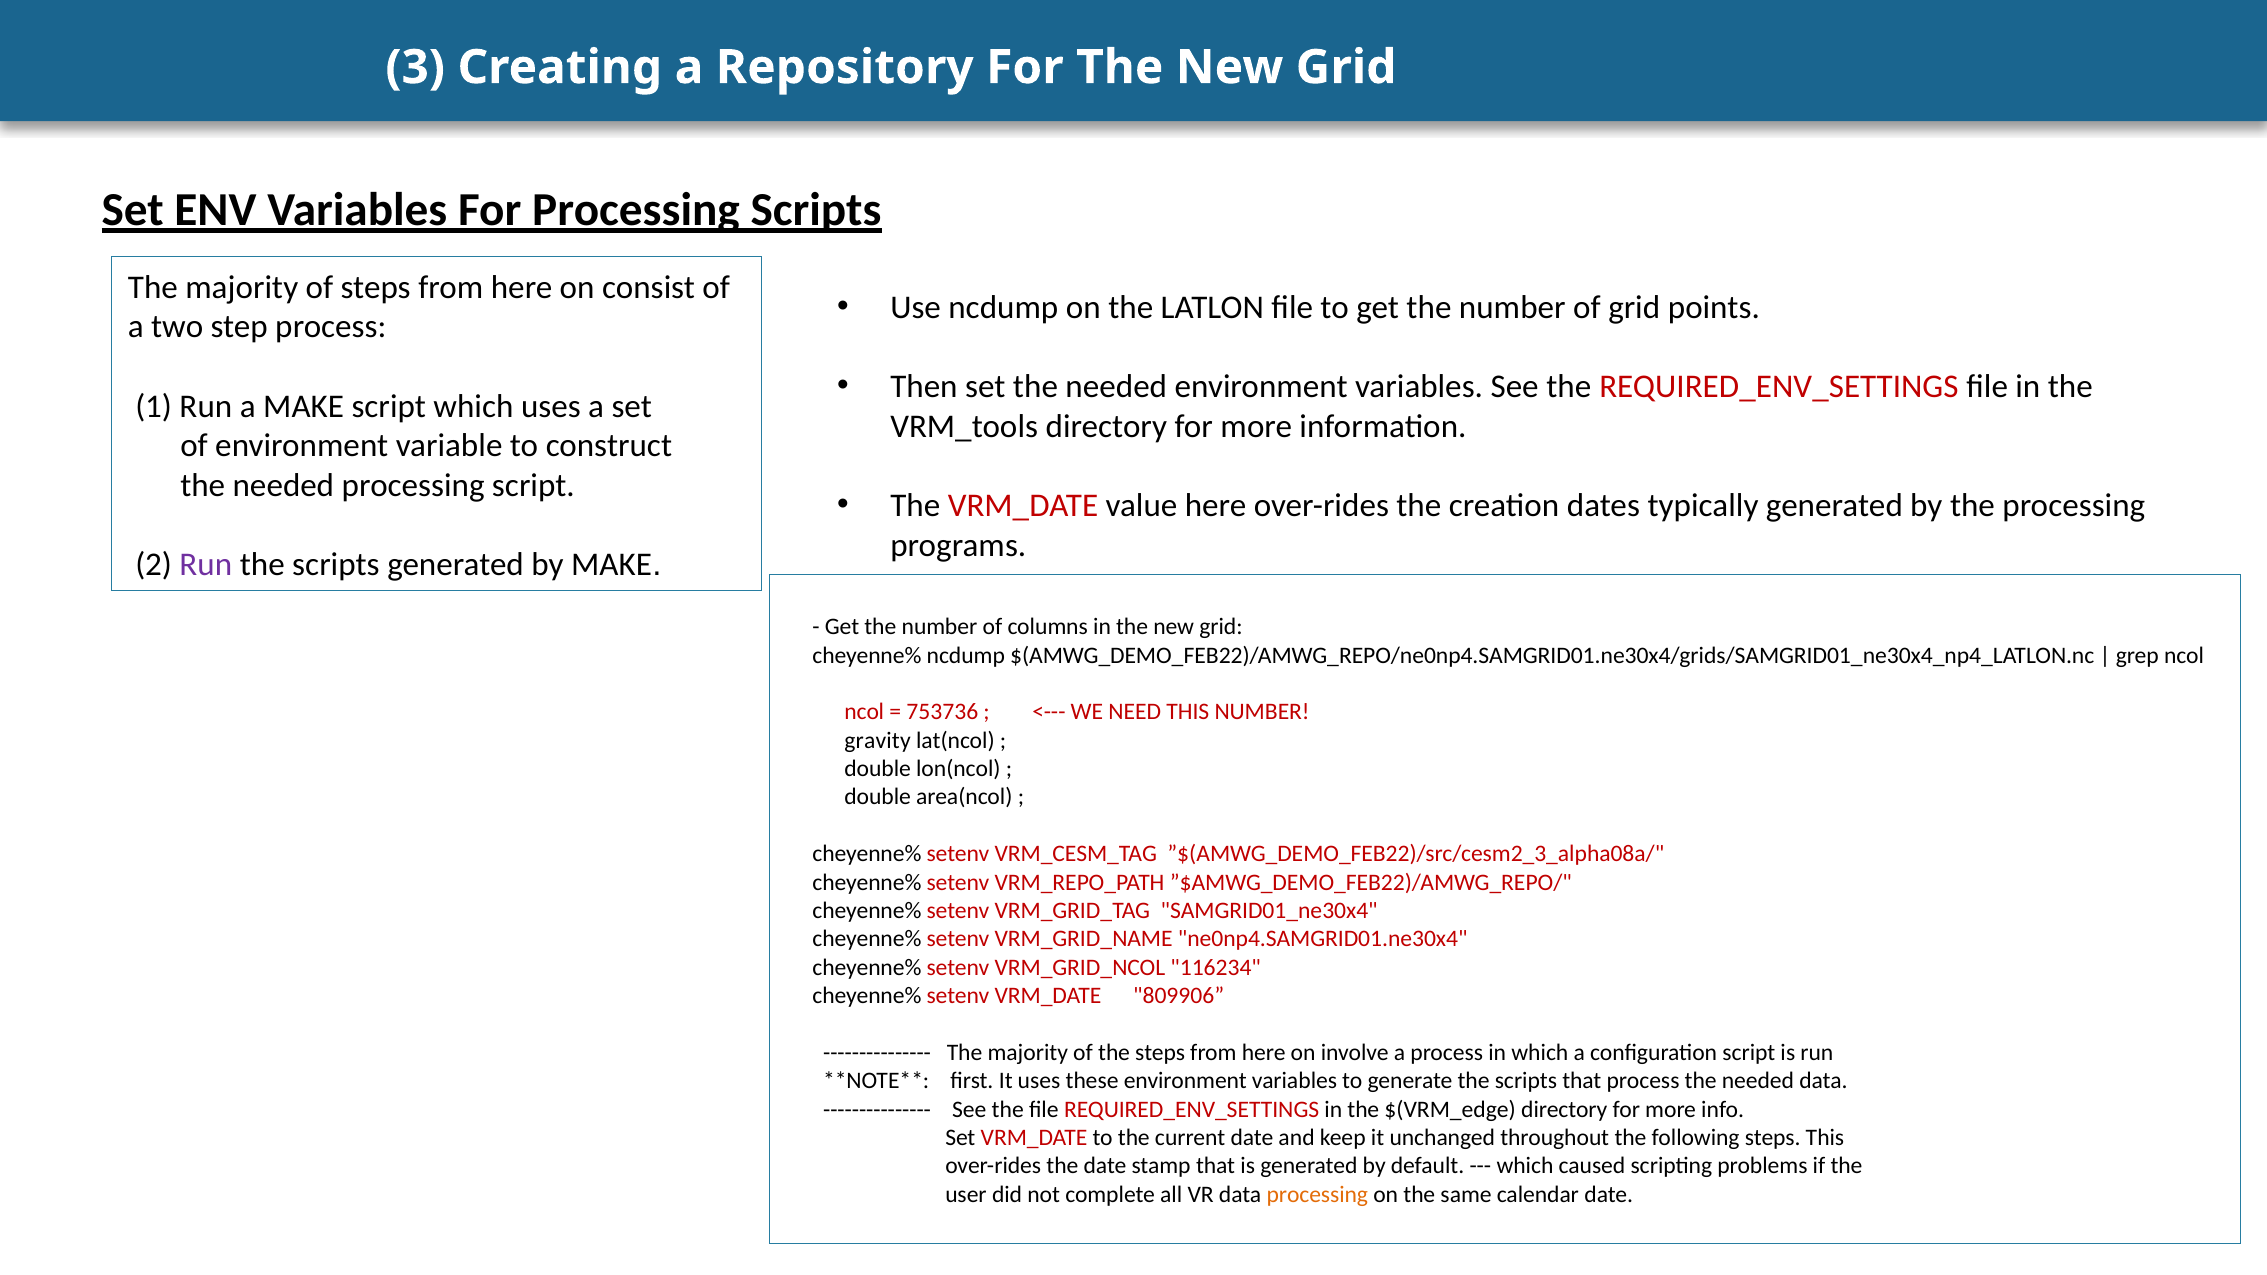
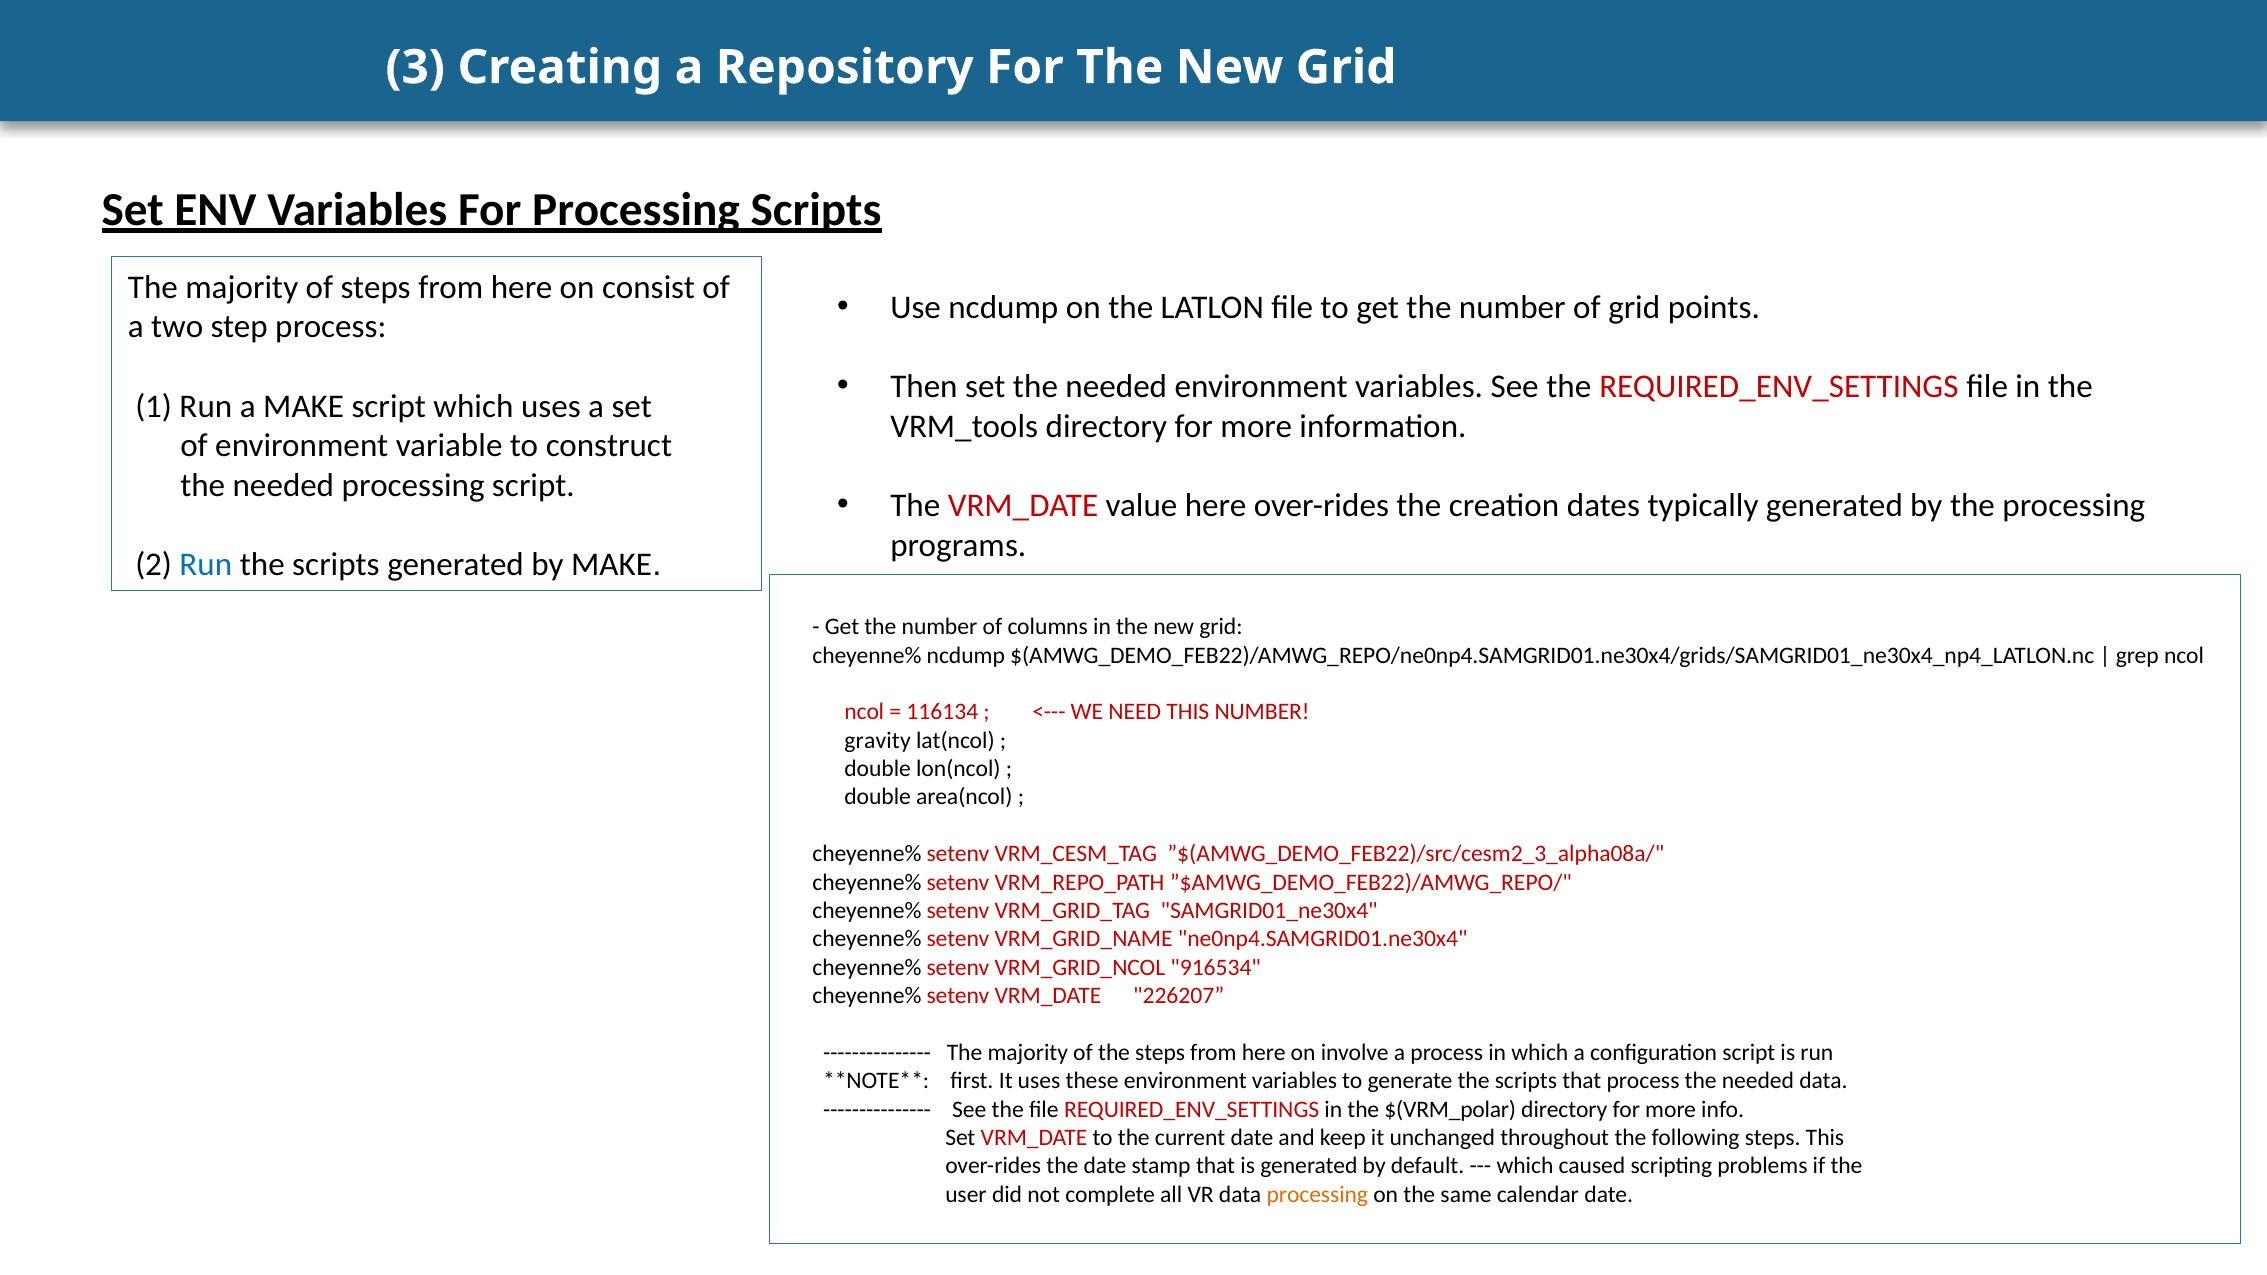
Run at (206, 565) colour: purple -> blue
753736: 753736 -> 116134
116234: 116234 -> 916534
809906: 809906 -> 226207
$(VRM_edge: $(VRM_edge -> $(VRM_polar
